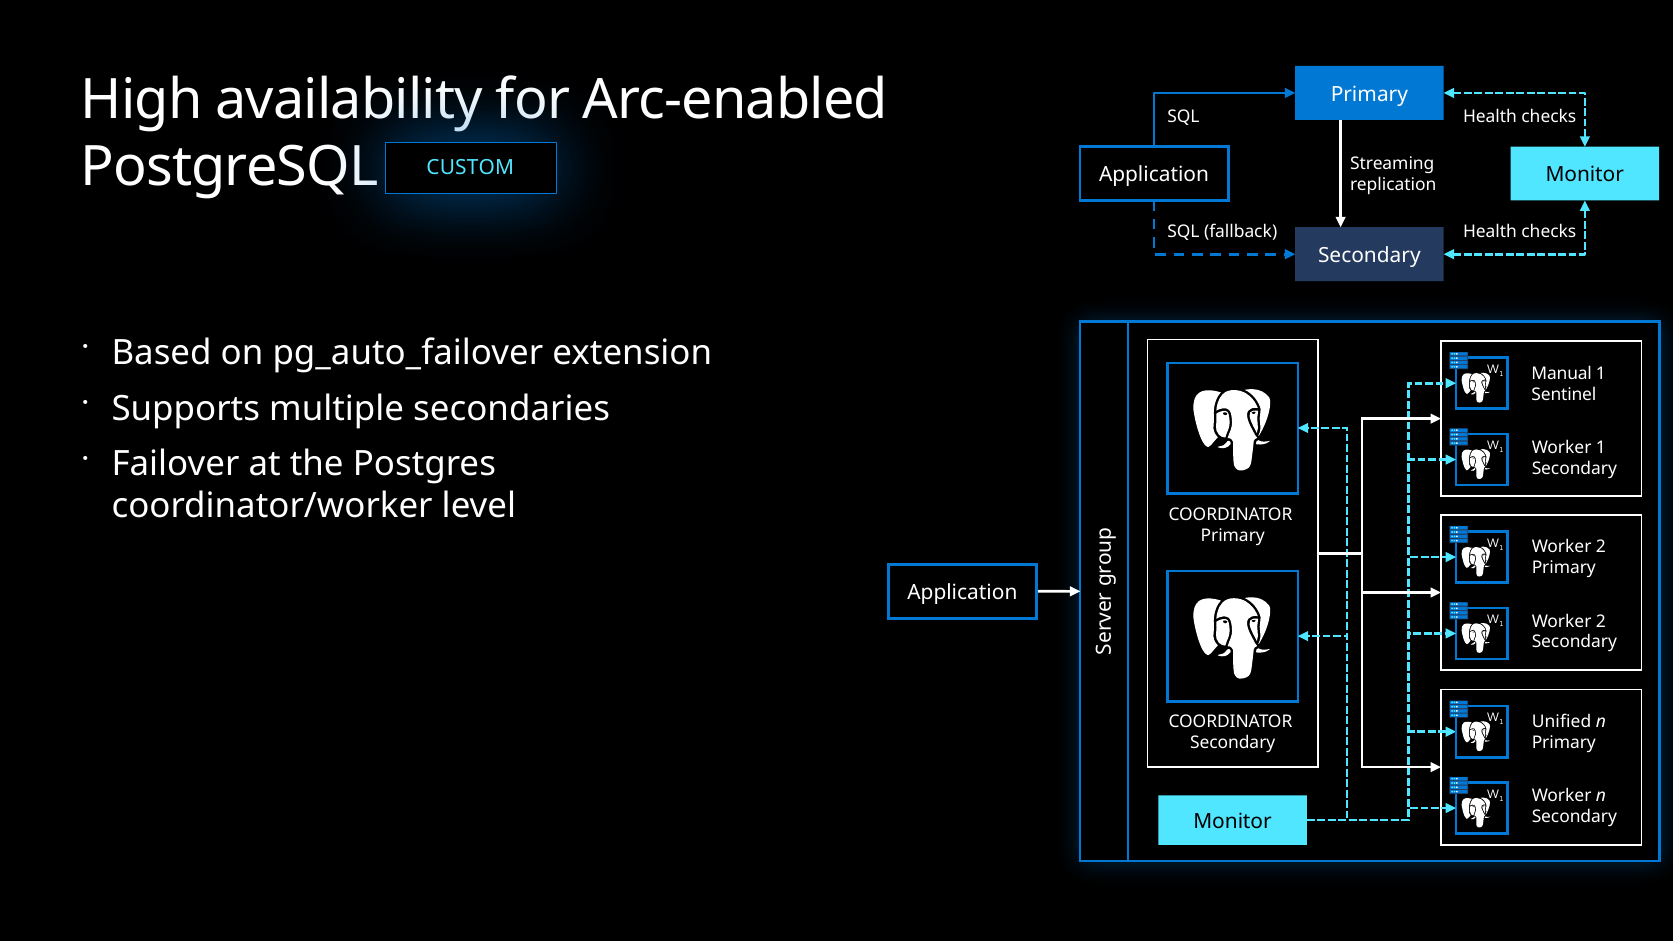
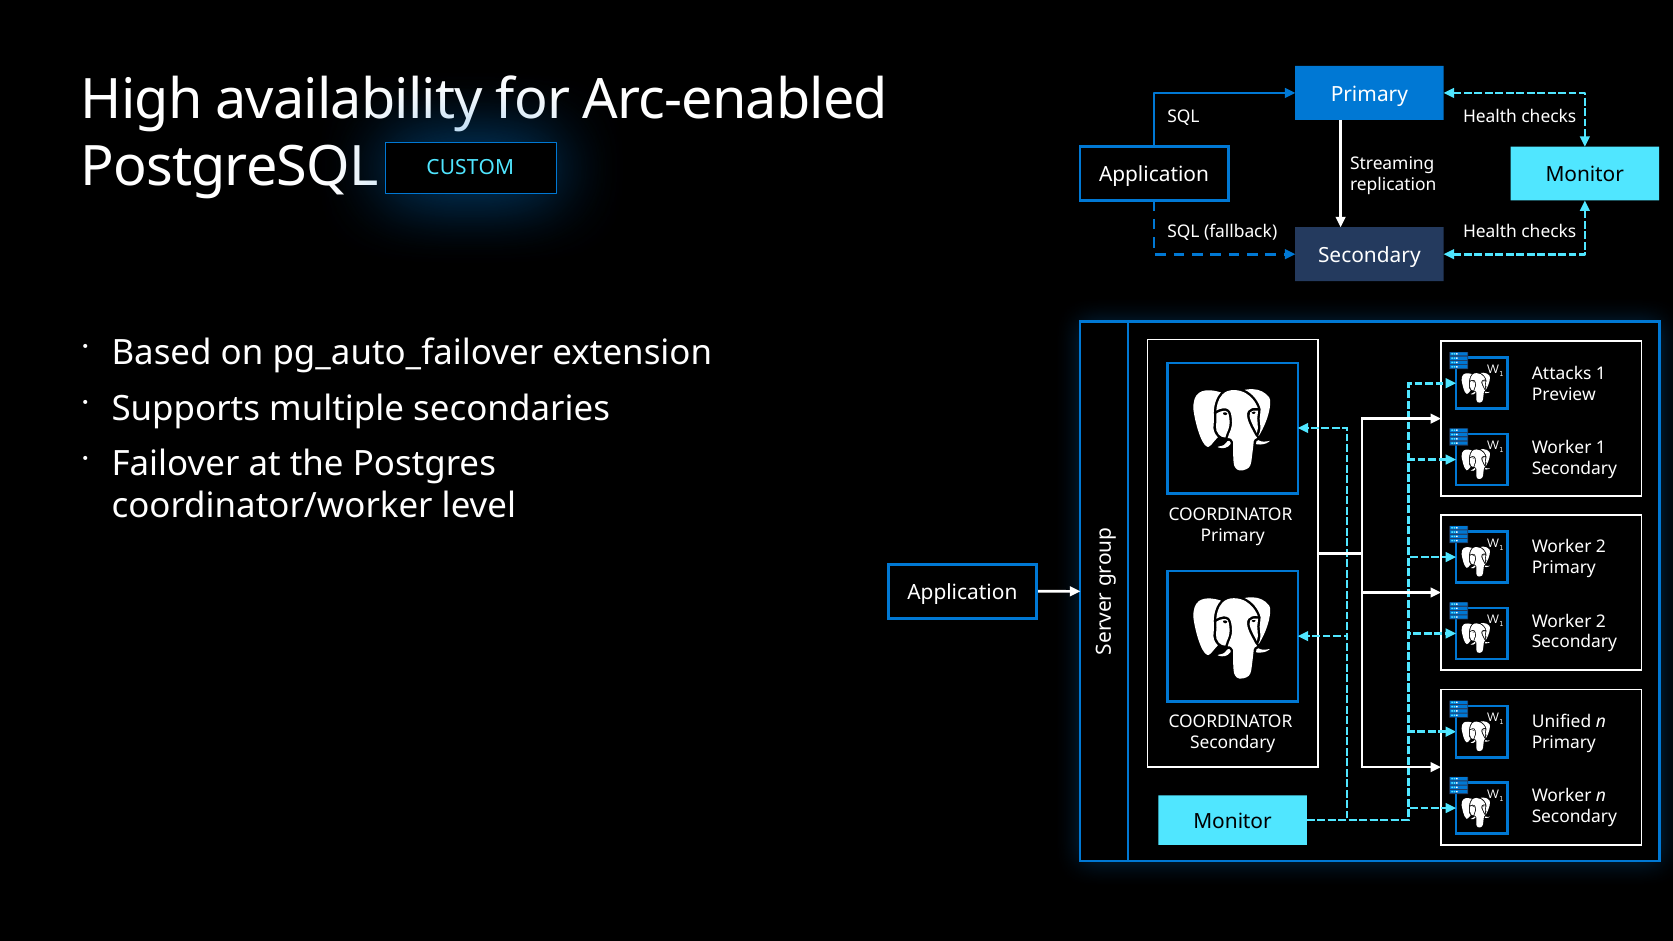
Manual: Manual -> Attacks
Sentinel: Sentinel -> Preview
